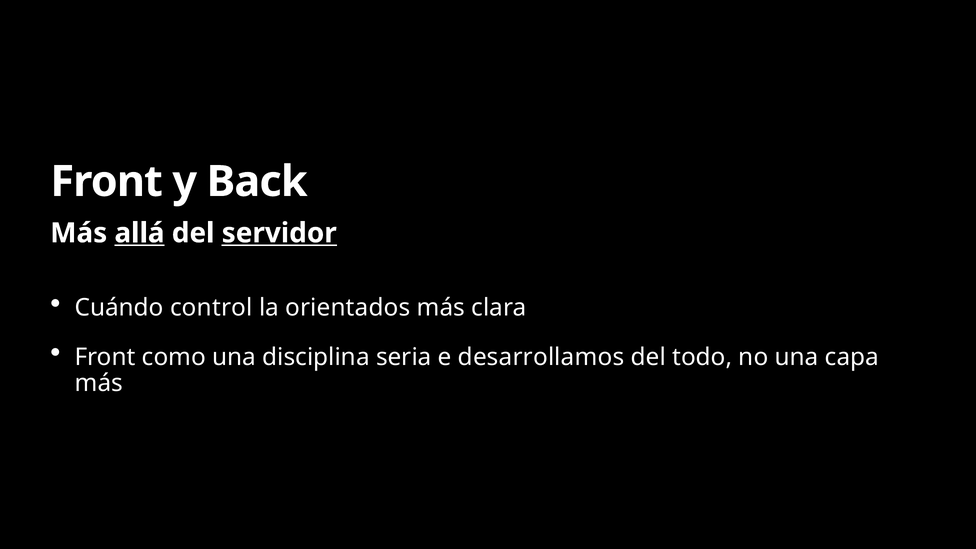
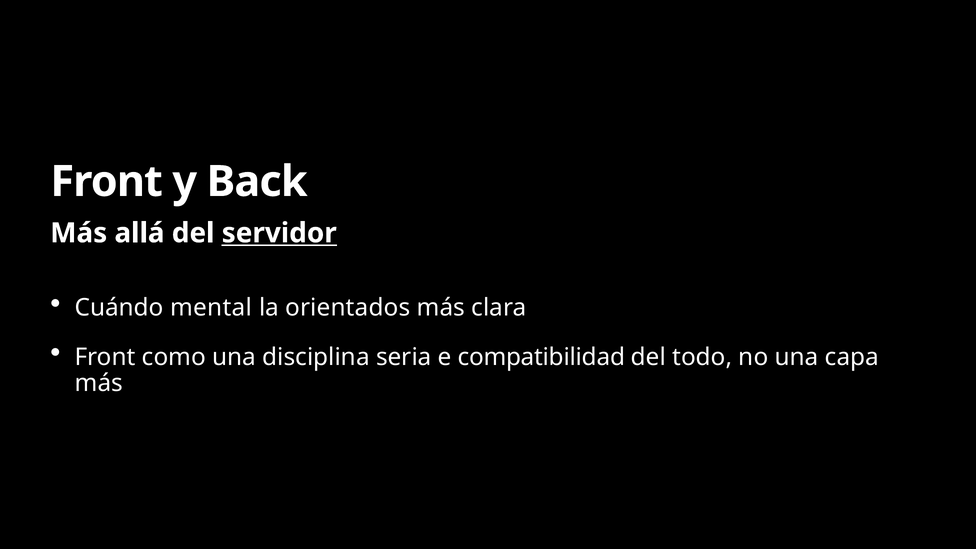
allá underline: present -> none
control: control -> mental
desarrollamos: desarrollamos -> compatibilidad
